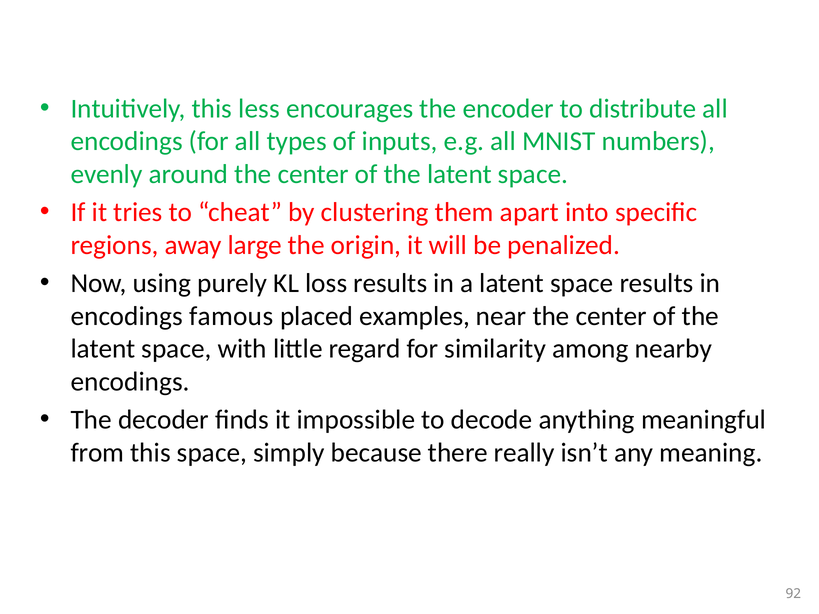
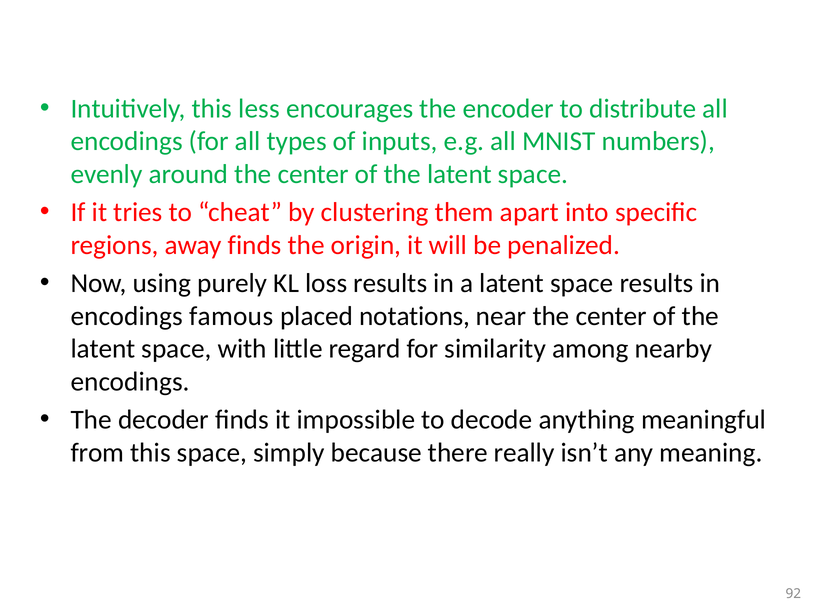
away large: large -> finds
examples: examples -> notations
